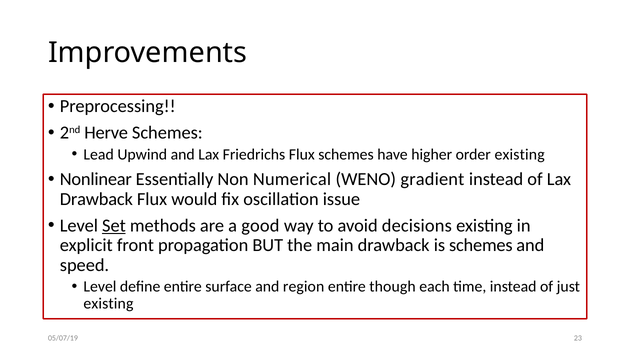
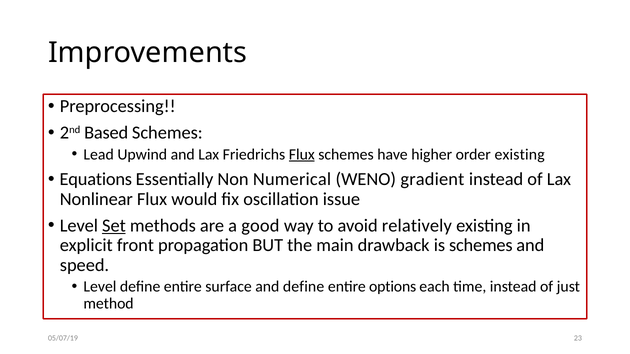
Herve: Herve -> Based
Flux at (302, 155) underline: none -> present
Nonlinear: Nonlinear -> Equations
Drawback at (96, 199): Drawback -> Nonlinear
decisions: decisions -> relatively
and region: region -> define
though: though -> options
existing at (108, 304): existing -> method
